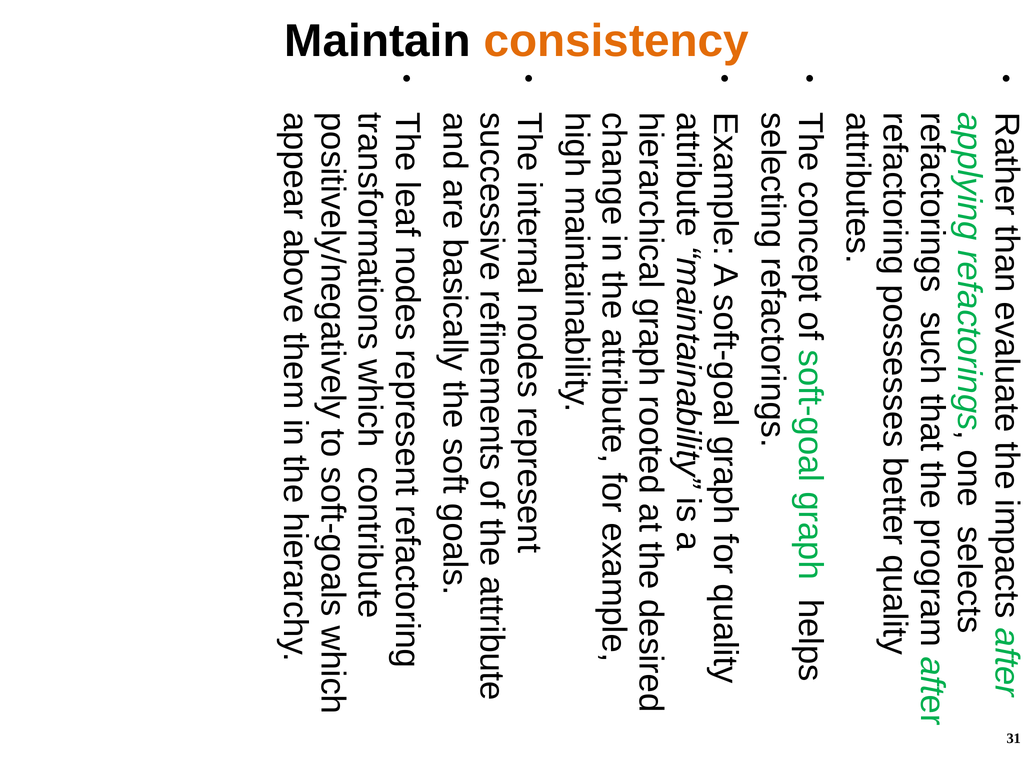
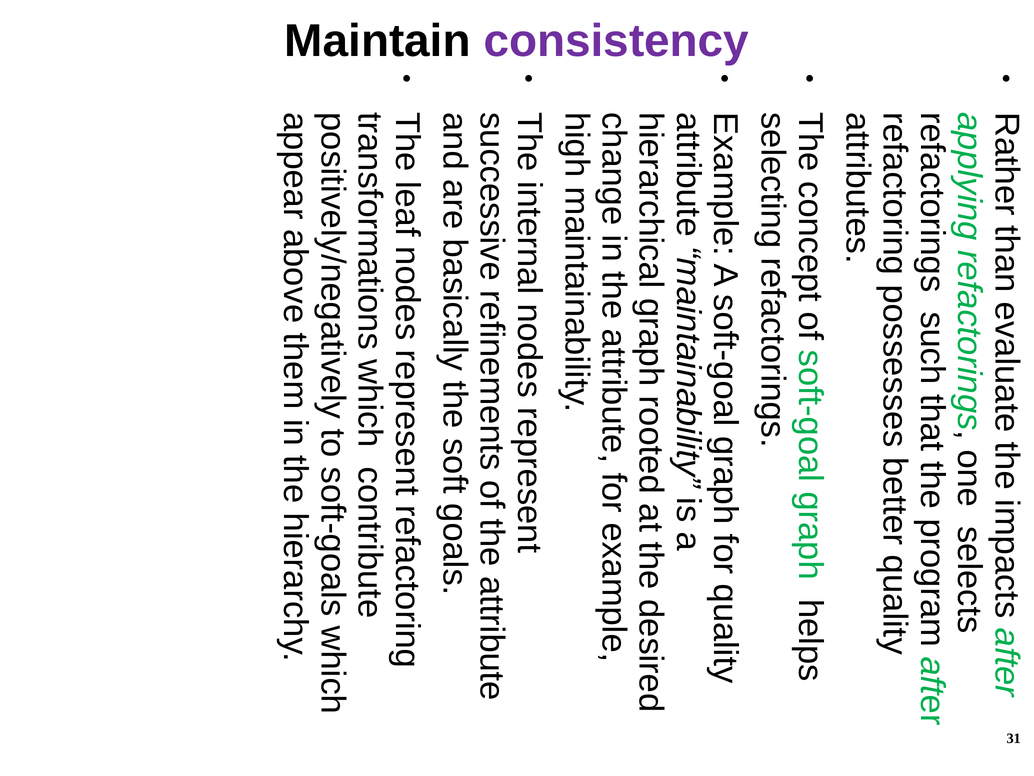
consistency colour: orange -> purple
